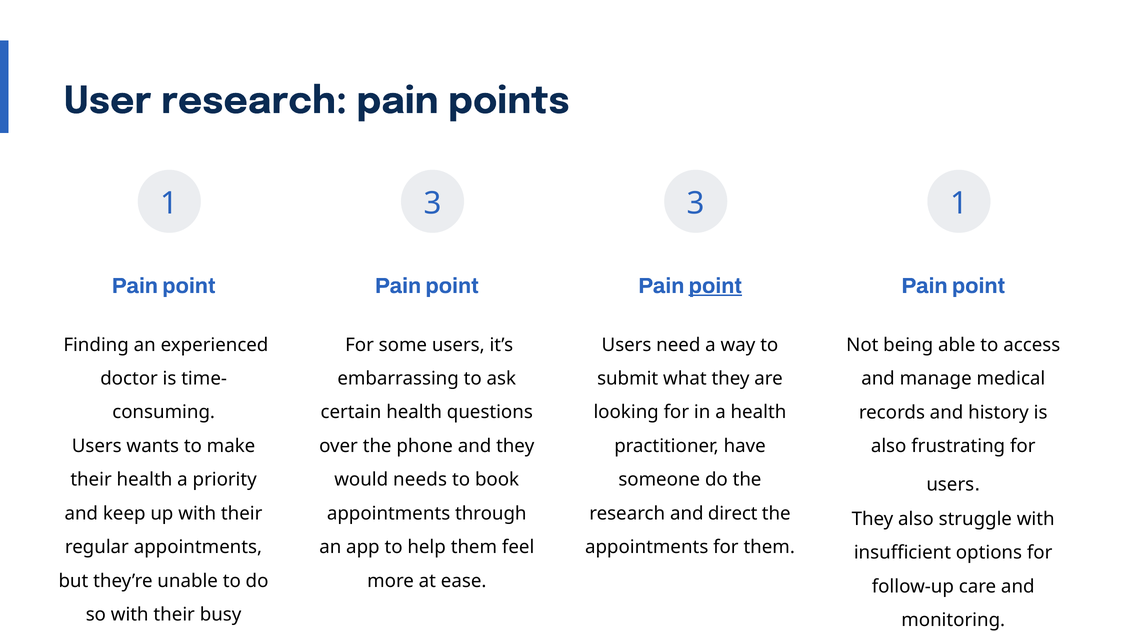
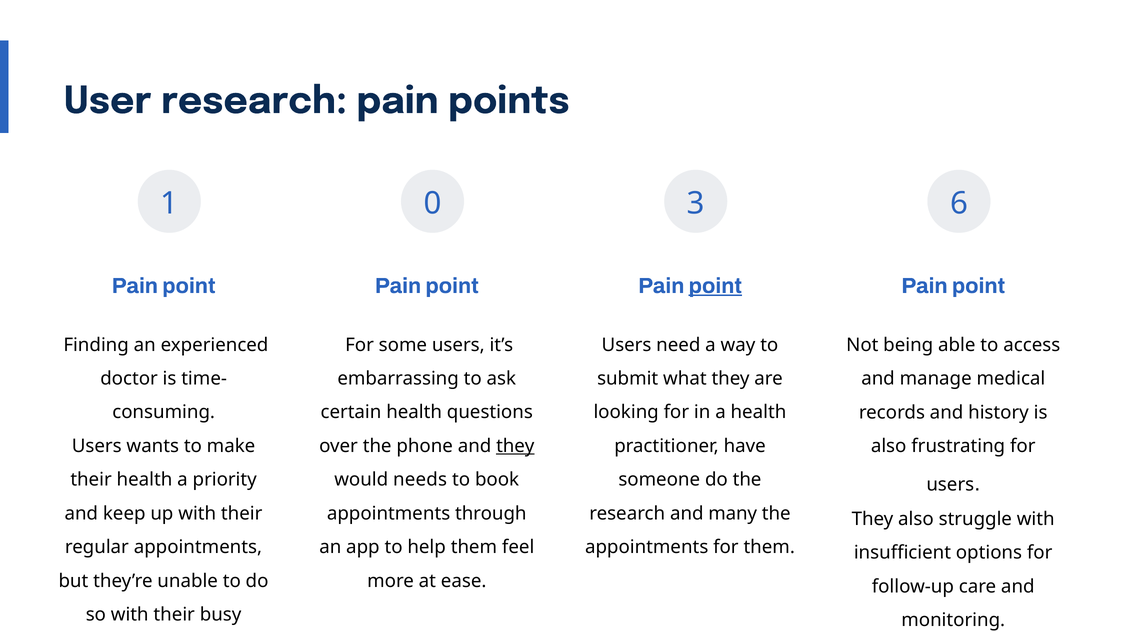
1 3: 3 -> 0
3 1: 1 -> 6
they at (515, 446) underline: none -> present
direct: direct -> many
